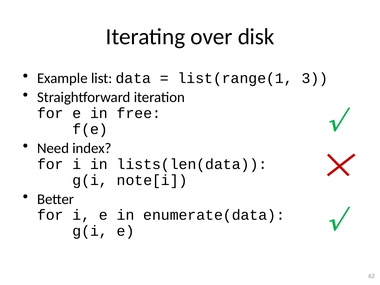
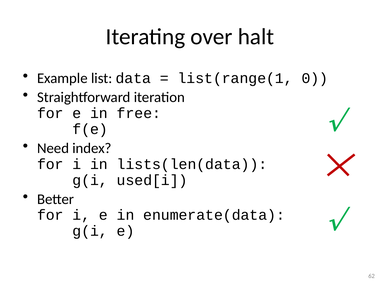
disk: disk -> halt
3: 3 -> 0
note[i: note[i -> used[i
